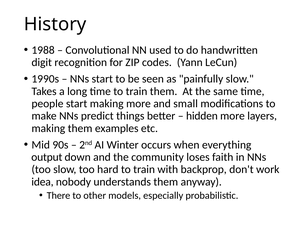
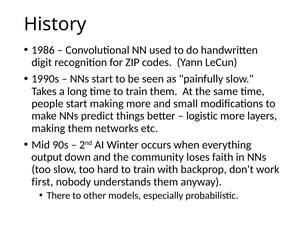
1988: 1988 -> 1986
hidden: hidden -> logistic
examples: examples -> networks
idea: idea -> first
